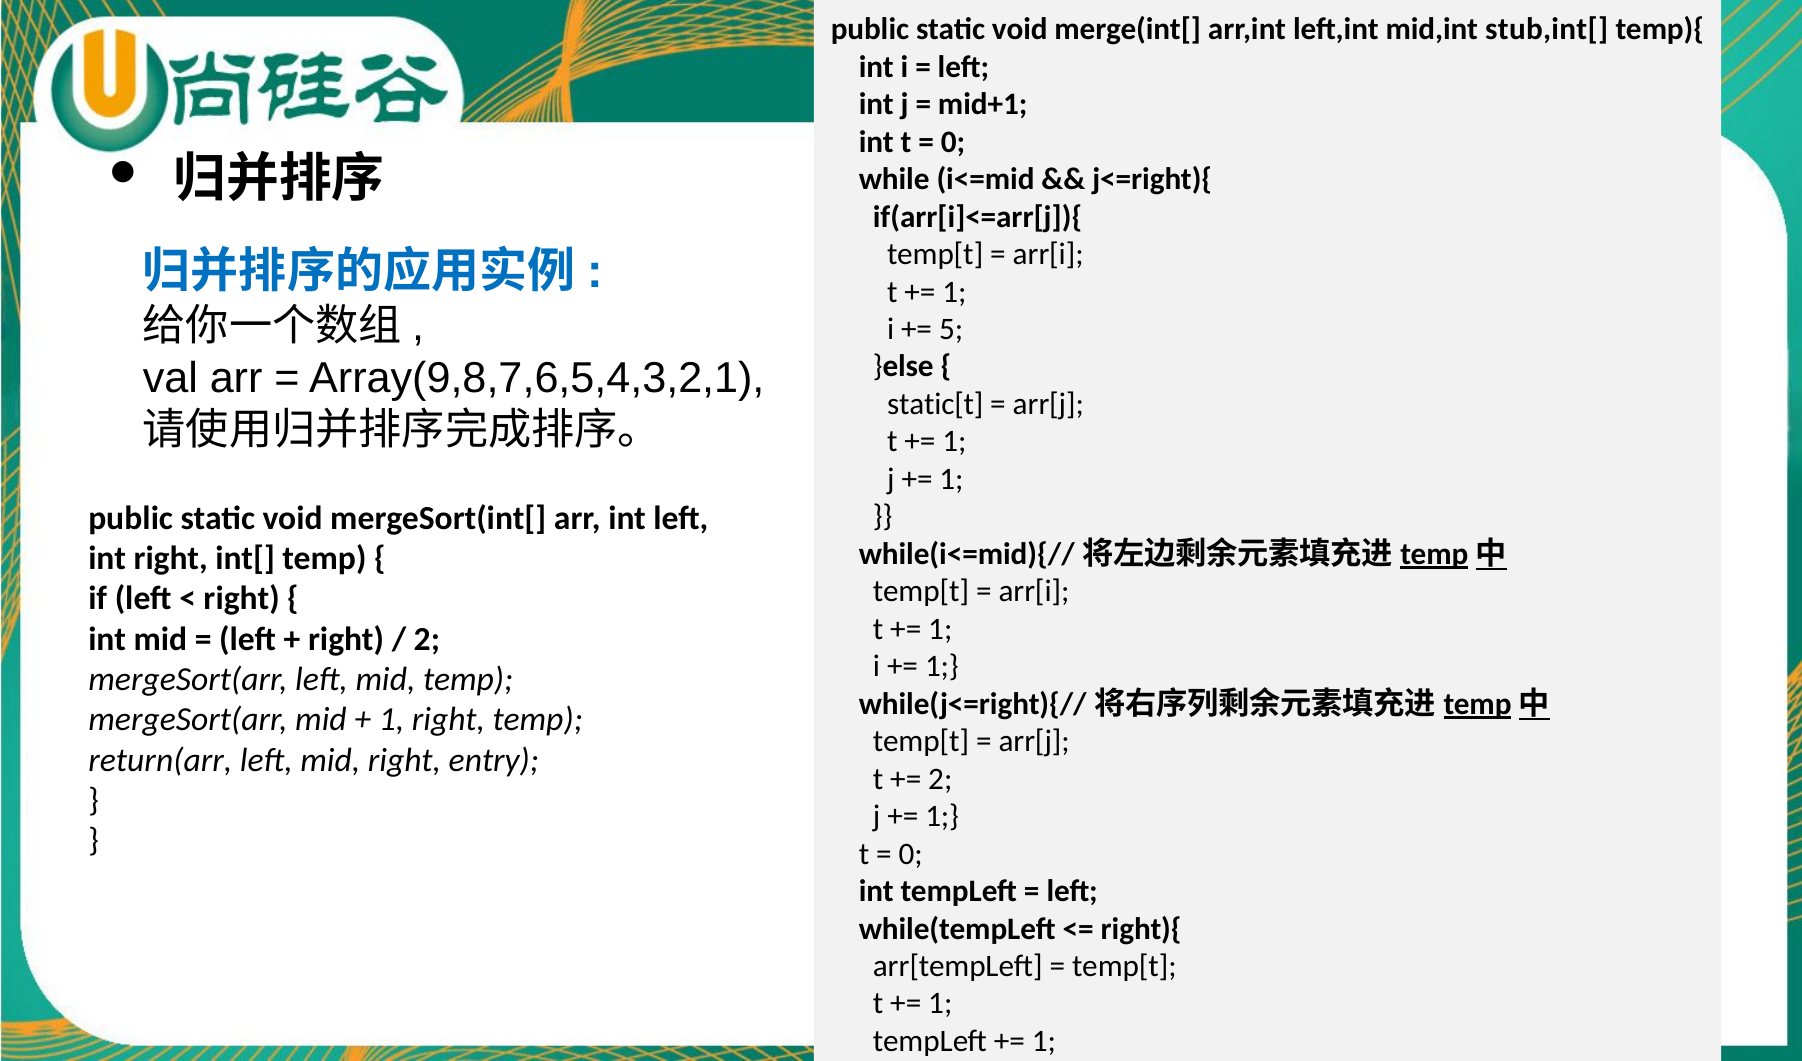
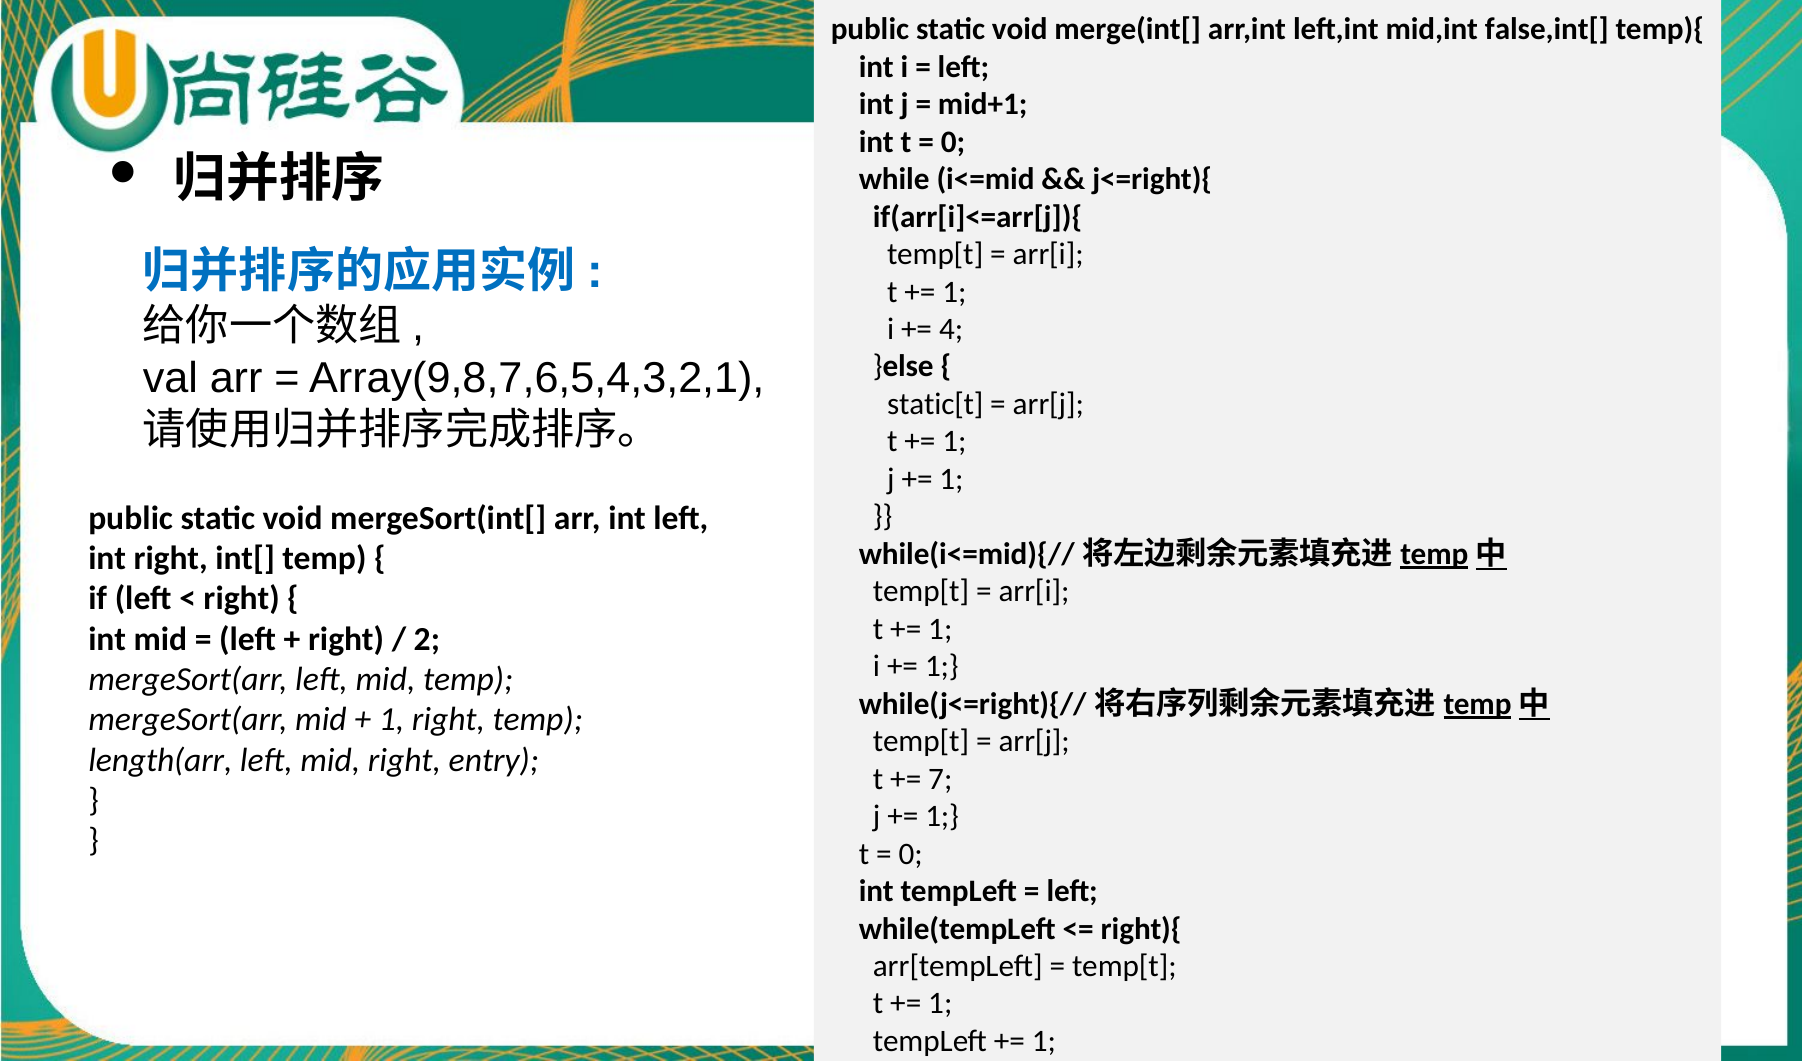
stub,int[: stub,int[ -> false,int[
5: 5 -> 4
return(arr: return(arr -> length(arr
2 at (940, 779): 2 -> 7
